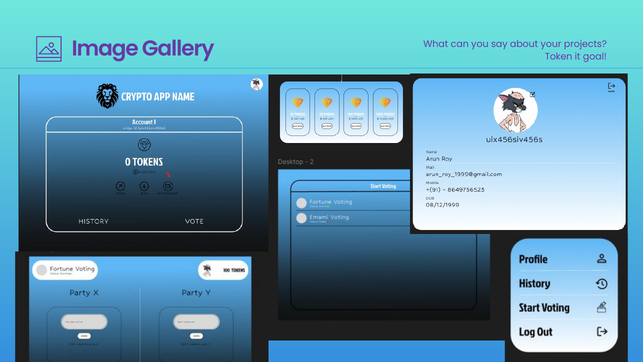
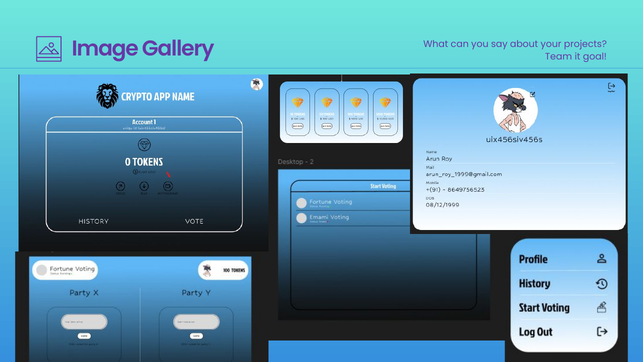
Token: Token -> Team
